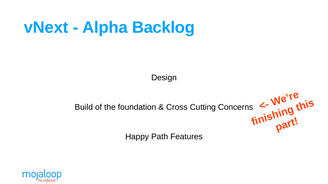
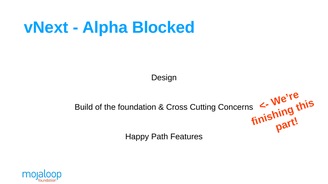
Backlog: Backlog -> Blocked
